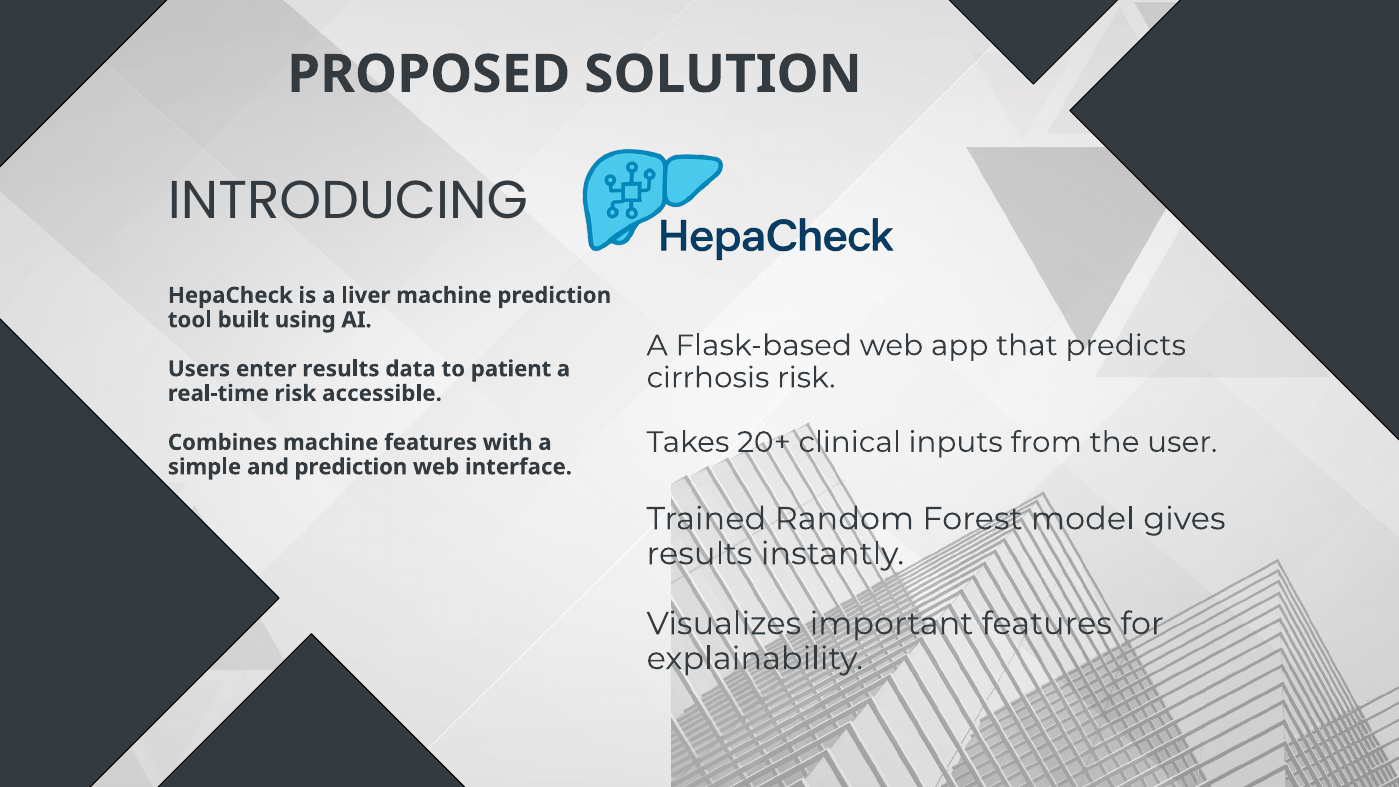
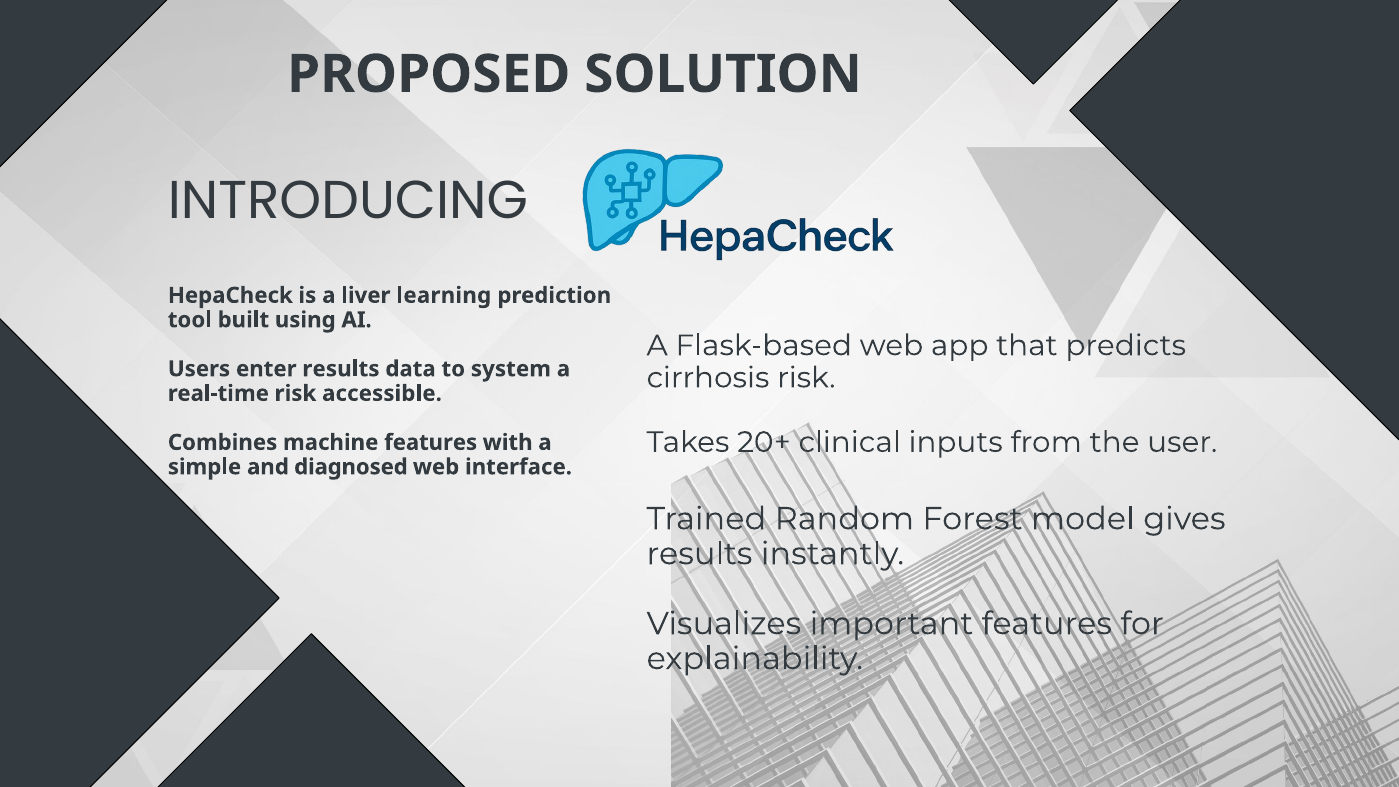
liver machine: machine -> learning
patient: patient -> system
and prediction: prediction -> diagnosed
